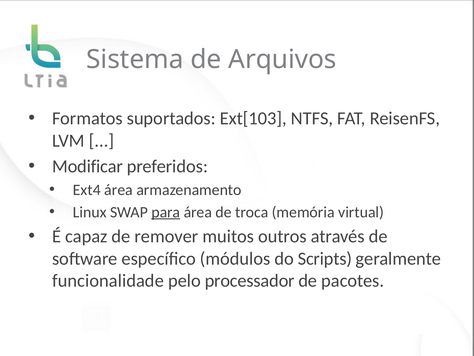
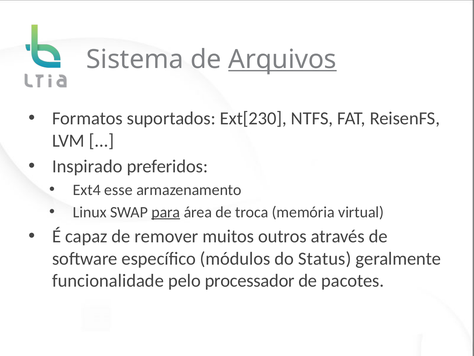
Arquivos underline: none -> present
Ext[103: Ext[103 -> Ext[230
Modificar: Modificar -> Inspirado
Ext4 área: área -> esse
Scripts: Scripts -> Status
